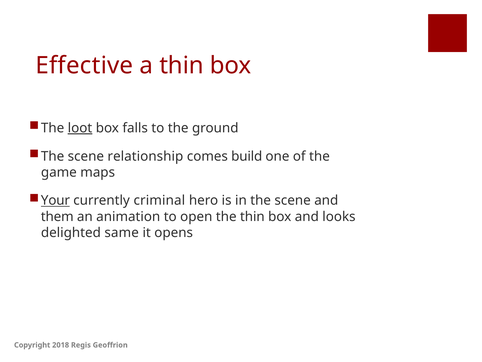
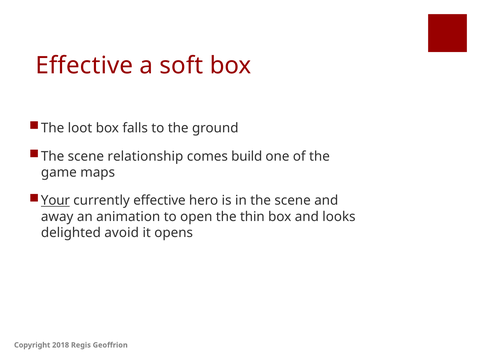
a thin: thin -> soft
loot underline: present -> none
currently criminal: criminal -> effective
them: them -> away
same: same -> avoid
